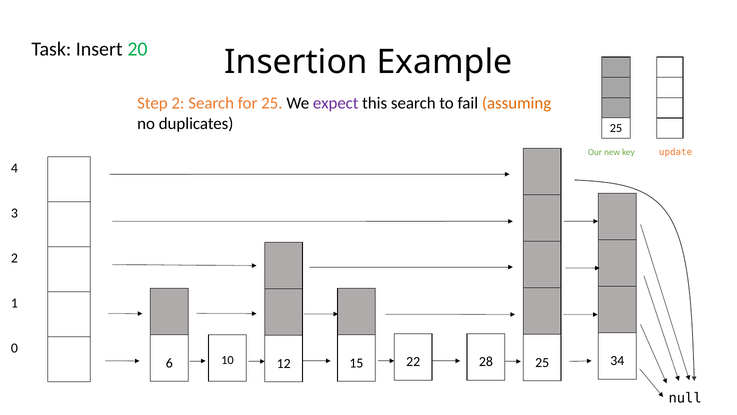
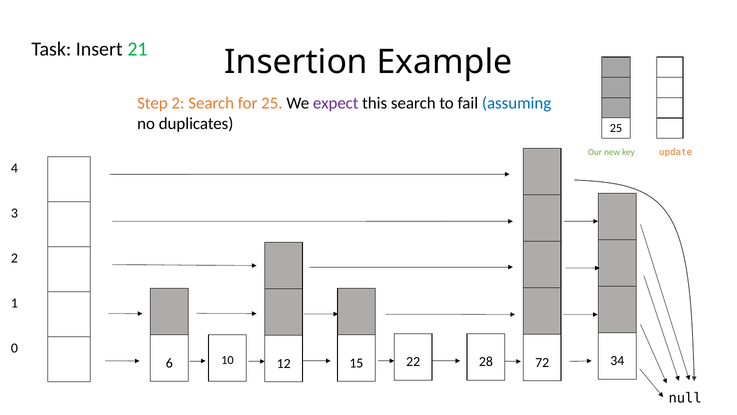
20: 20 -> 21
assuming colour: orange -> blue
28 25: 25 -> 72
